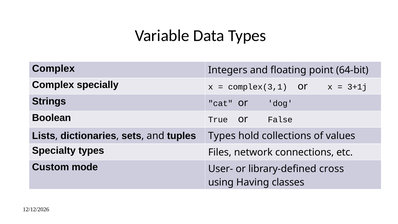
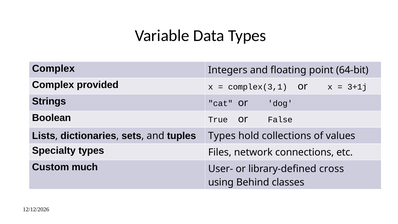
specially: specially -> provided
mode: mode -> much
Having: Having -> Behind
